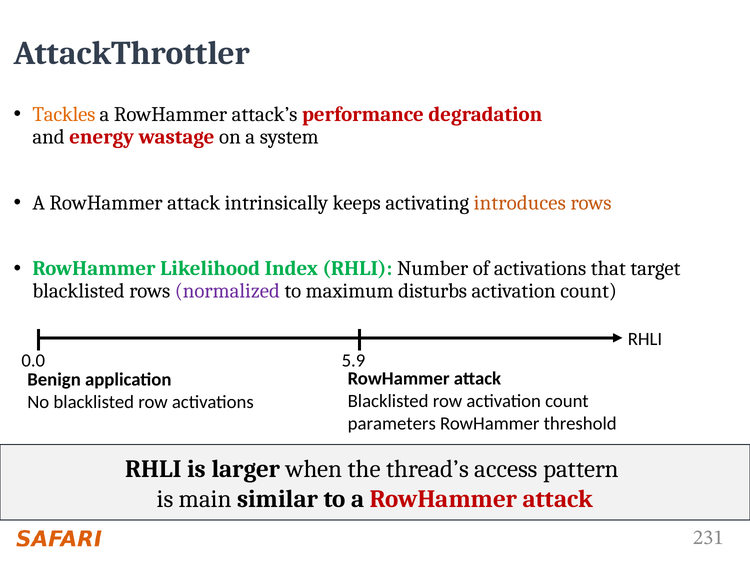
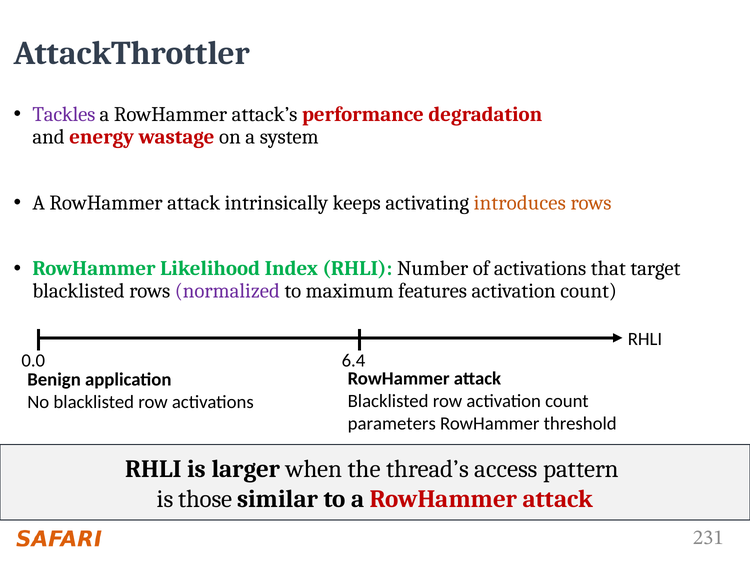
Tackles colour: orange -> purple
disturbs: disturbs -> features
5.9: 5.9 -> 6.4
main: main -> those
